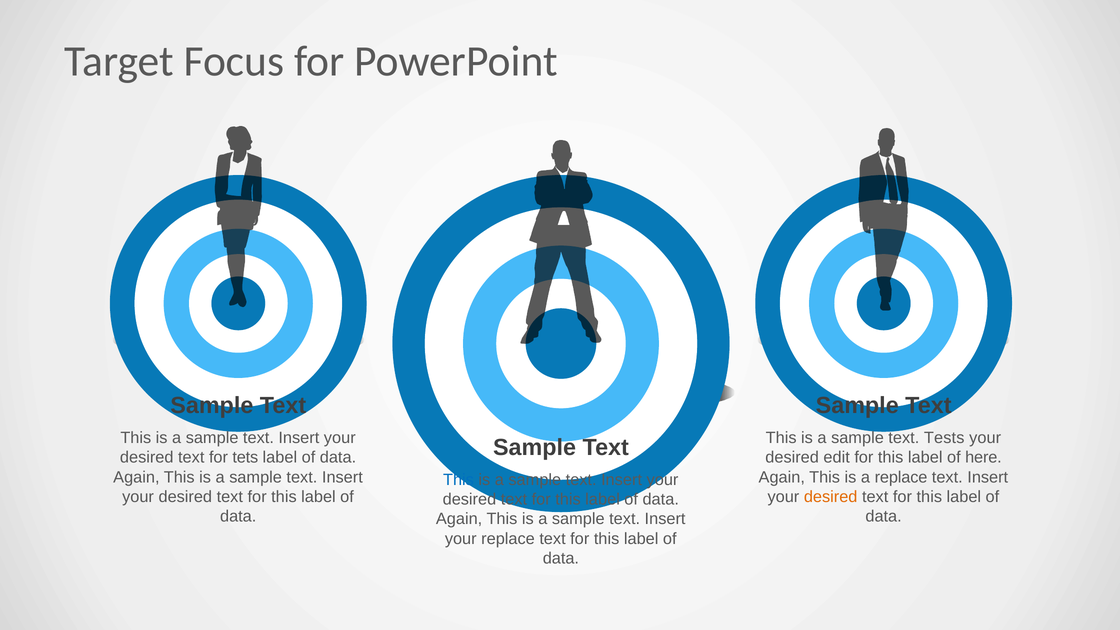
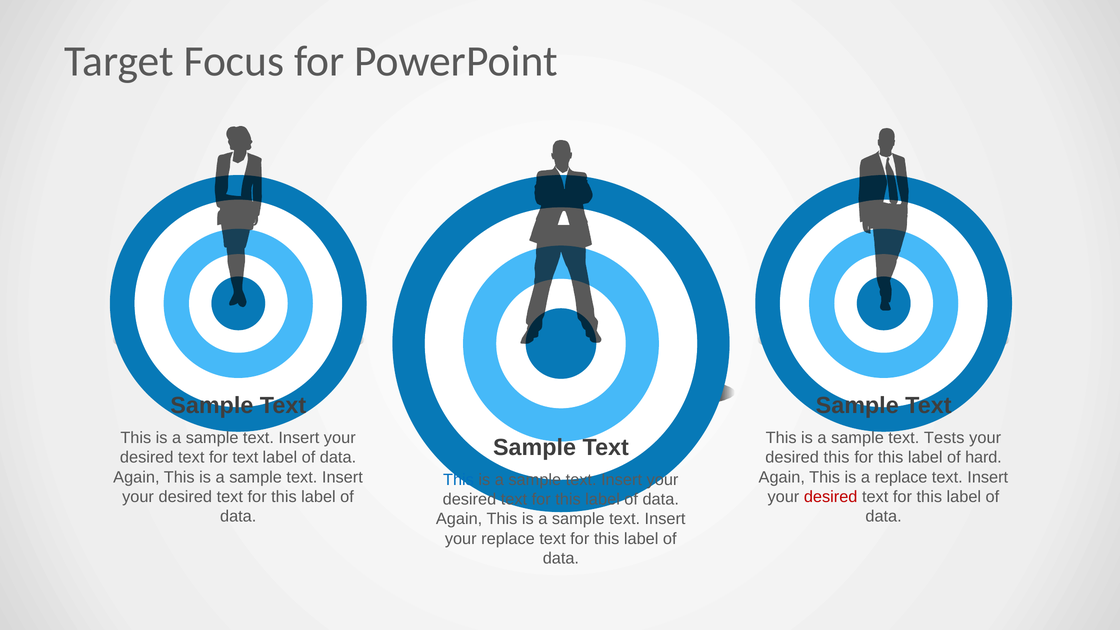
for tets: tets -> text
desired edit: edit -> this
here: here -> hard
desired at (831, 497) colour: orange -> red
